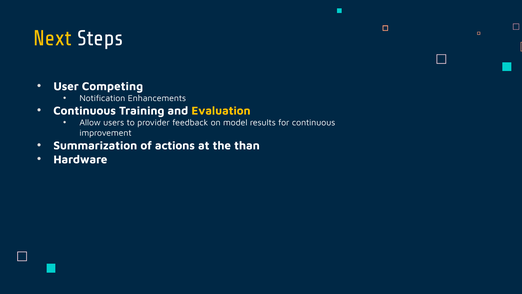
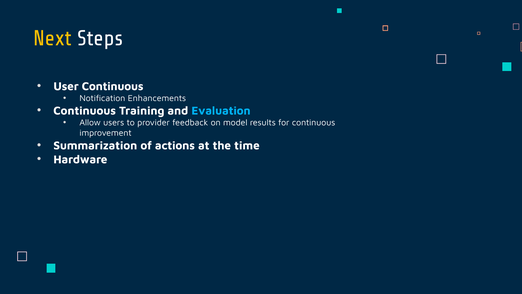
User Competing: Competing -> Continuous
Evaluation colour: yellow -> light blue
than: than -> time
